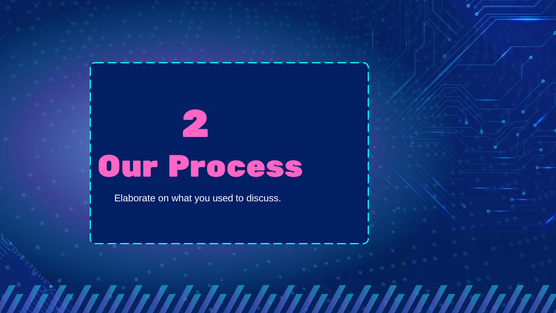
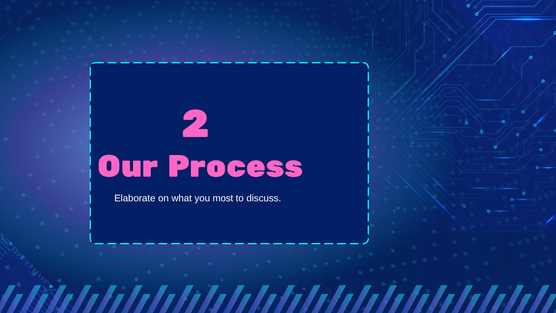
used: used -> most
